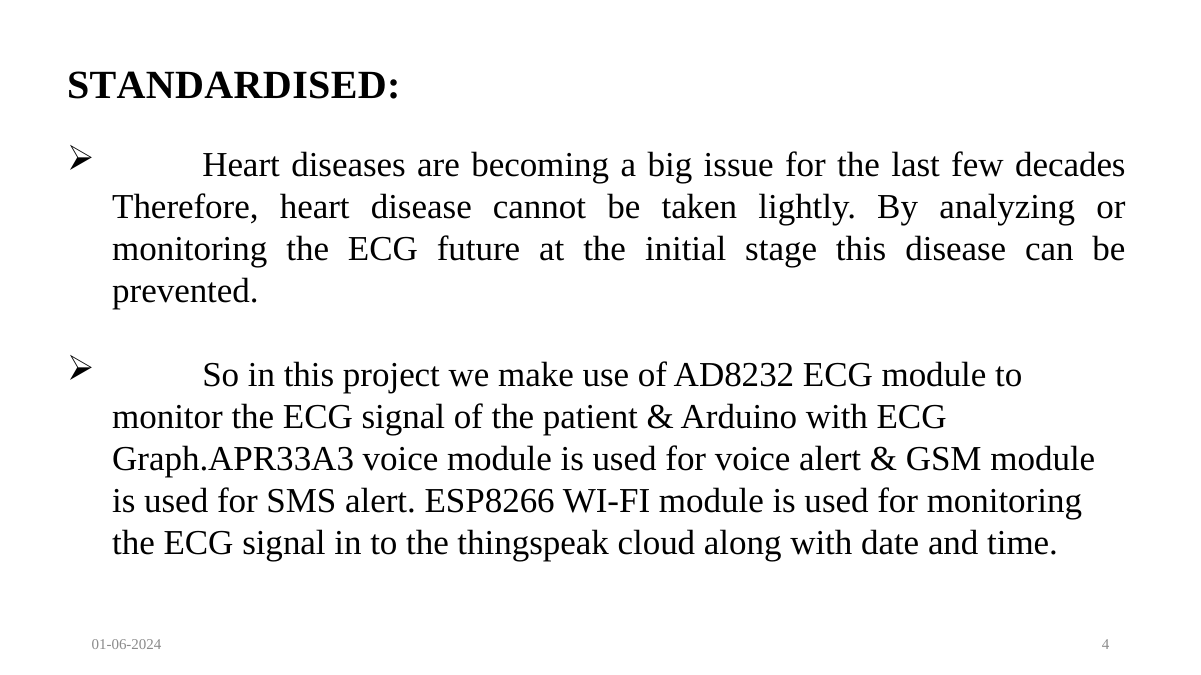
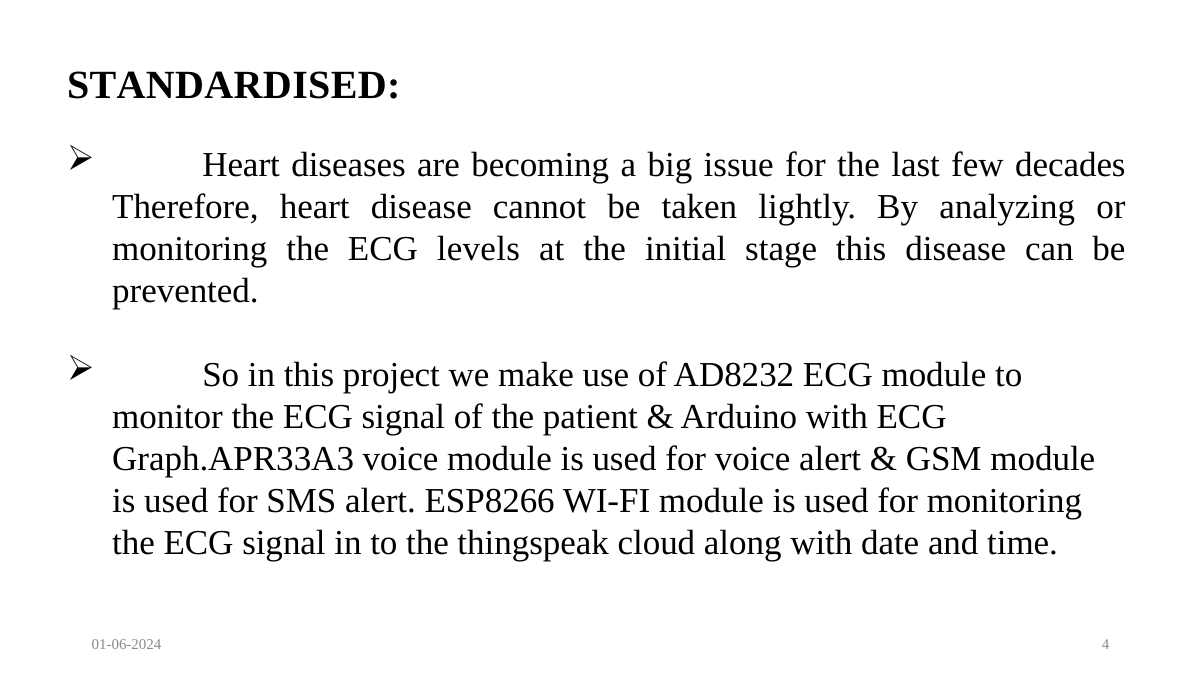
future: future -> levels
